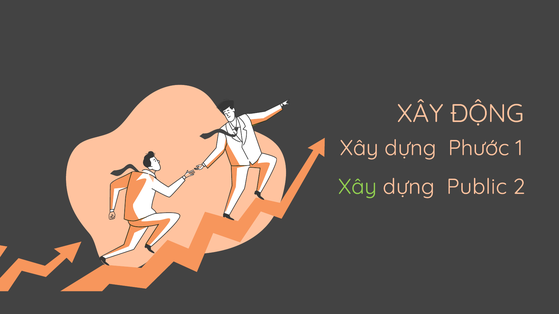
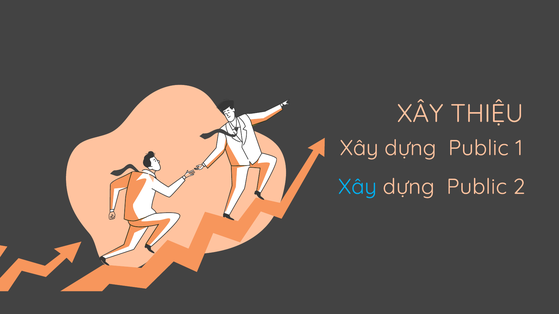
ĐỘNG: ĐỘNG -> THIỆU
Phước at (479, 148): Phước -> Public
Xây at (357, 187) colour: light green -> light blue
